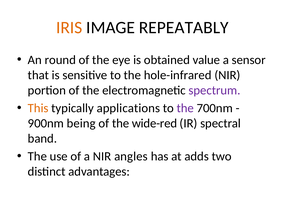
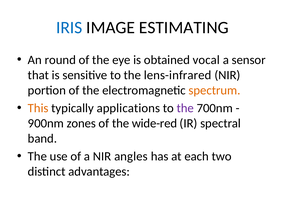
IRIS colour: orange -> blue
REPEATABLY: REPEATABLY -> ESTIMATING
value: value -> vocal
hole-infrared: hole-infrared -> lens-infrared
spectrum colour: purple -> orange
being: being -> zones
adds: adds -> each
